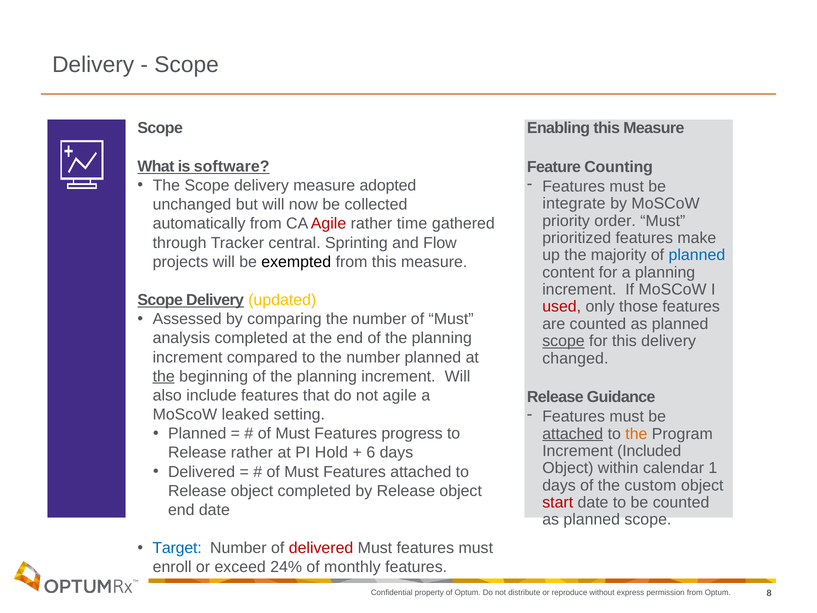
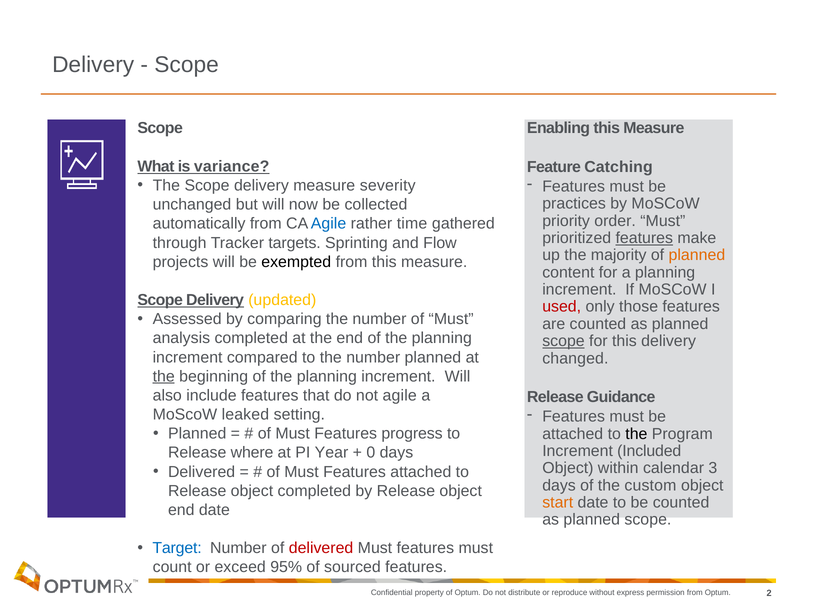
software: software -> variance
Counting: Counting -> Catching
adopted: adopted -> severity
integrate: integrate -> practices
Agile at (329, 224) colour: red -> blue
features at (644, 238) underline: none -> present
central: central -> targets
planned at (697, 255) colour: blue -> orange
attached at (573, 434) underline: present -> none
the at (636, 434) colour: orange -> black
Release rather: rather -> where
Hold: Hold -> Year
6: 6 -> 0
1: 1 -> 3
start colour: red -> orange
enroll: enroll -> count
24%: 24% -> 95%
monthly: monthly -> sourced
8: 8 -> 2
